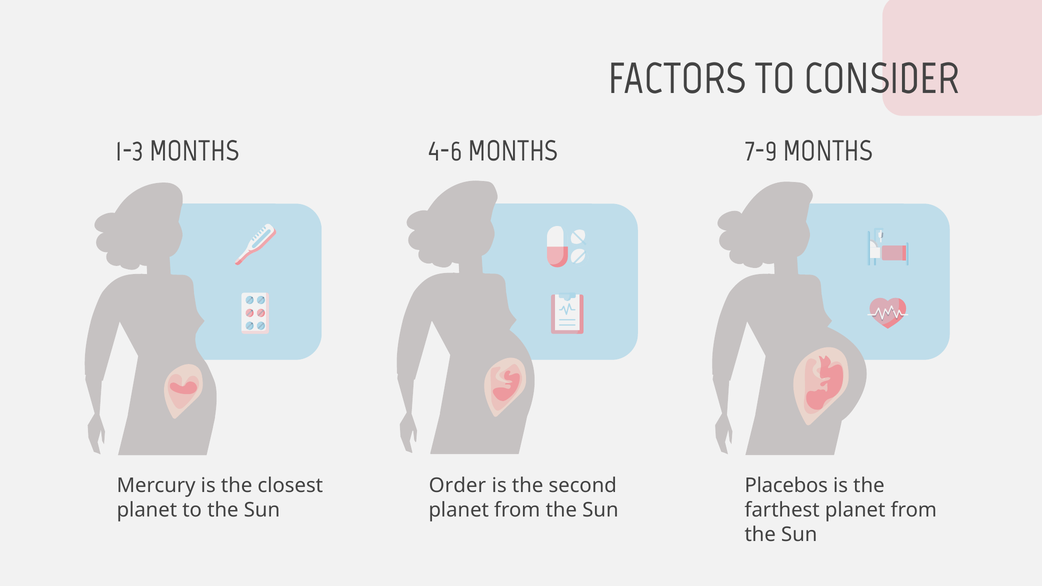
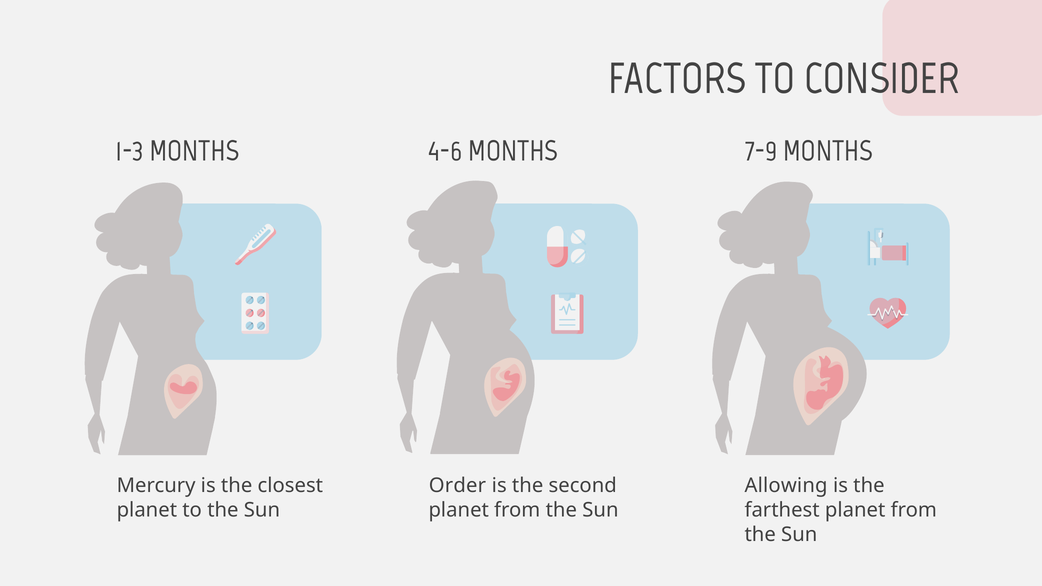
Placebos: Placebos -> Allowing
